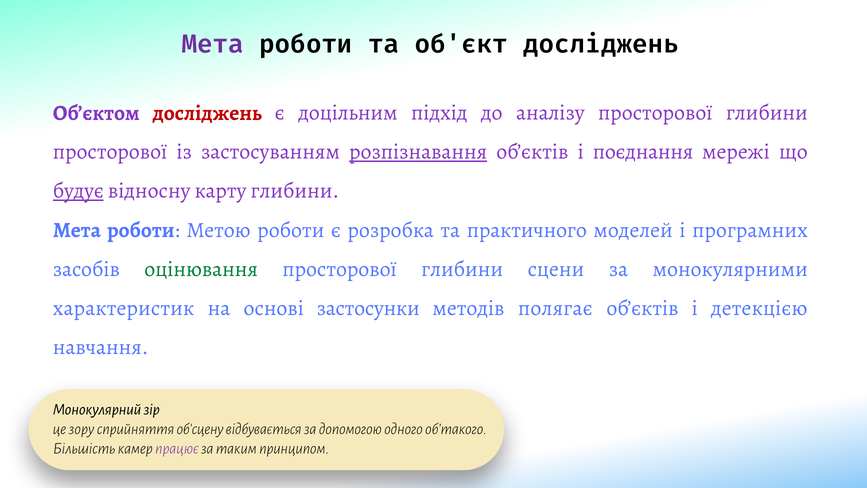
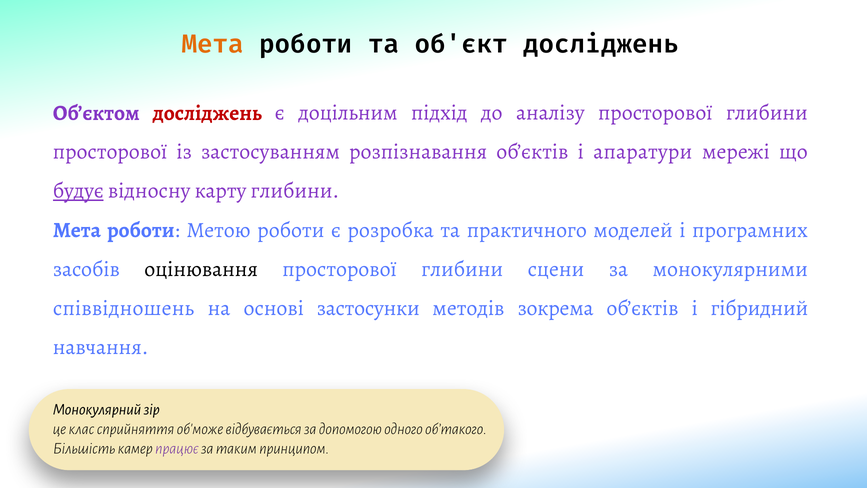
Мета at (213, 44) colour: purple -> orange
розпізнавання underline: present -> none
поєднання: поєднання -> апаратури
оцінювання colour: green -> black
характеристик: характеристик -> співвідношень
полягає: полягає -> зокрема
детекцією: детекцією -> гібридний
зору: зору -> клас
об'сцену: об'сцену -> об'може
